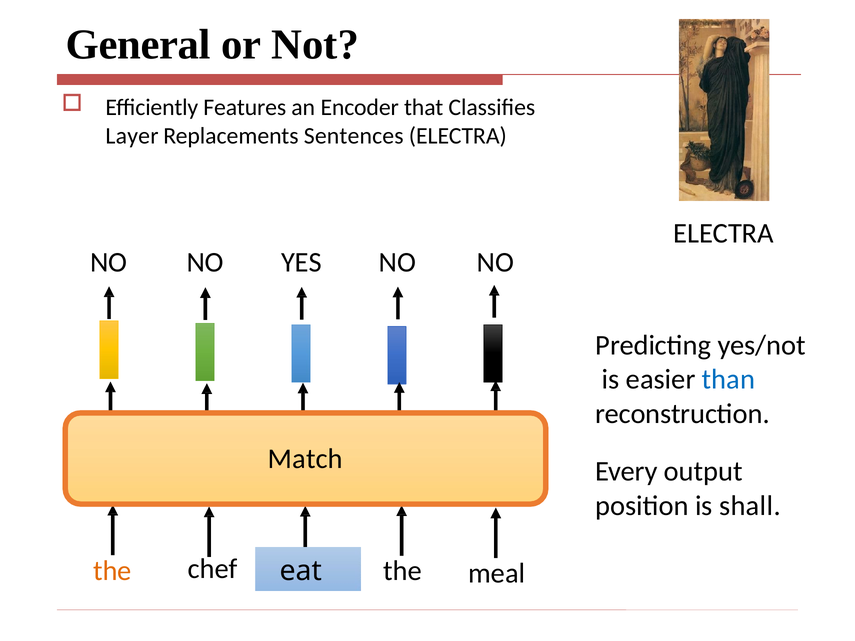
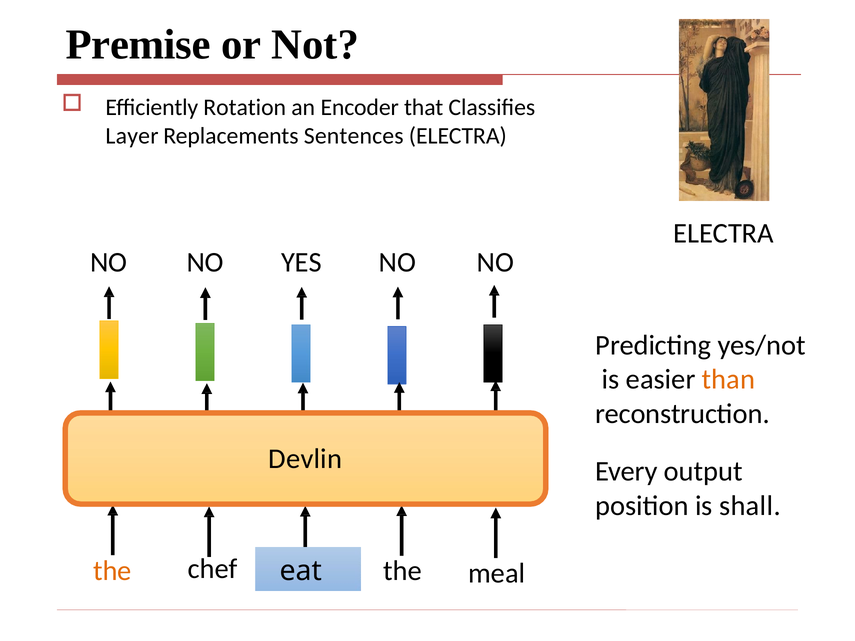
General: General -> Premise
Features: Features -> Rotation
than colour: blue -> orange
Match: Match -> Devlin
